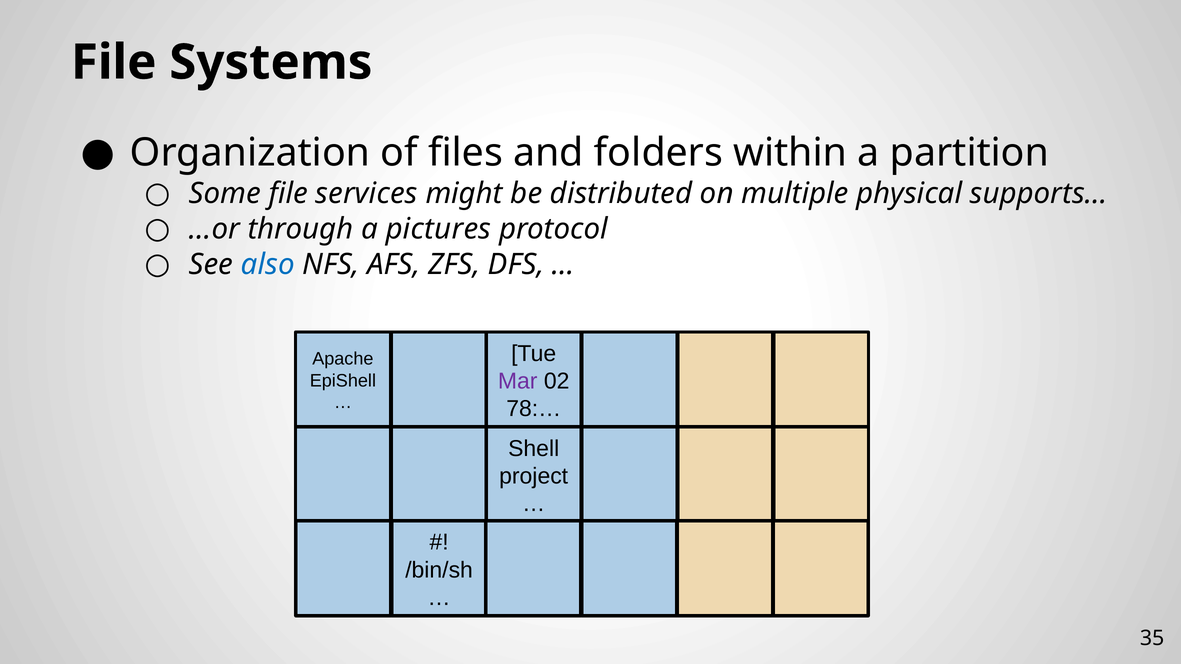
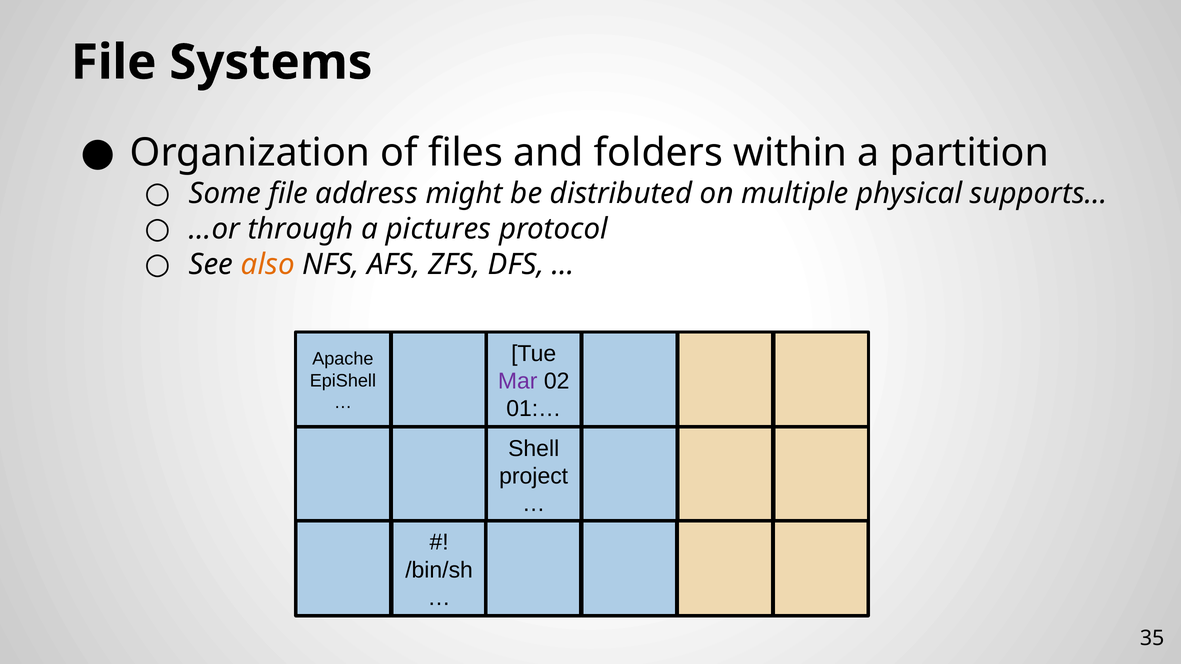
services: services -> address
also colour: blue -> orange
78:…: 78:… -> 01:…
